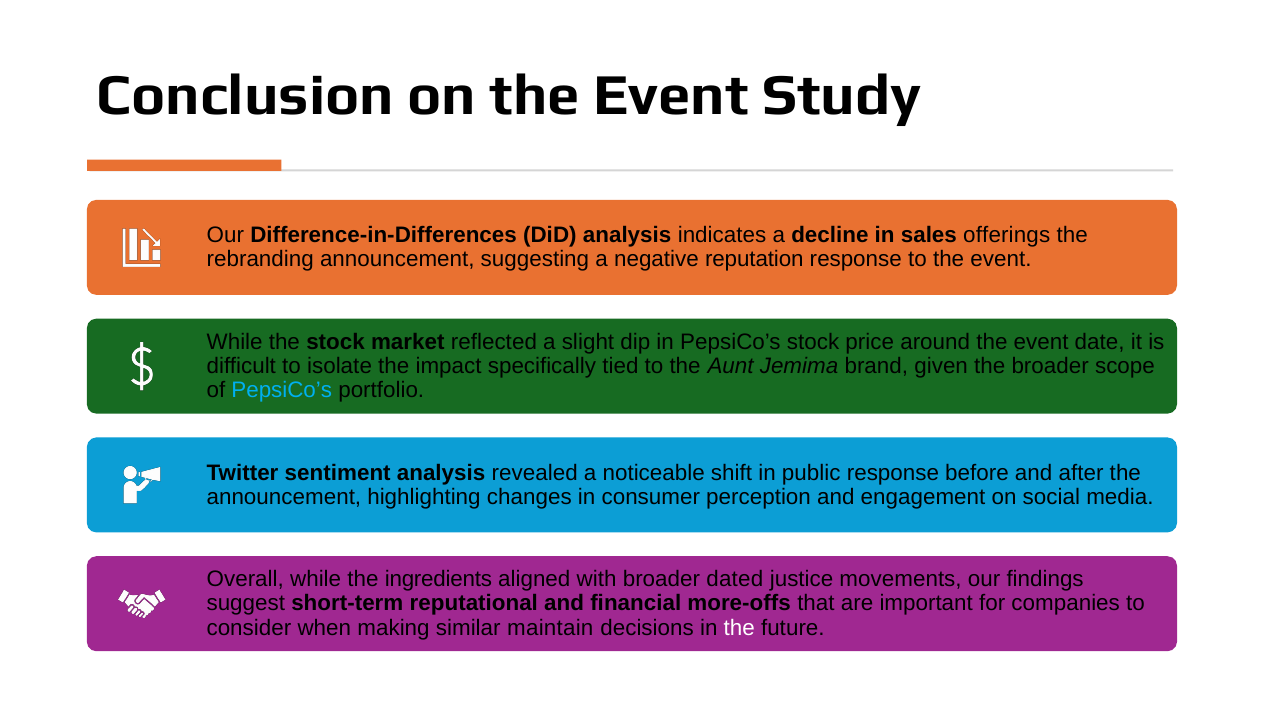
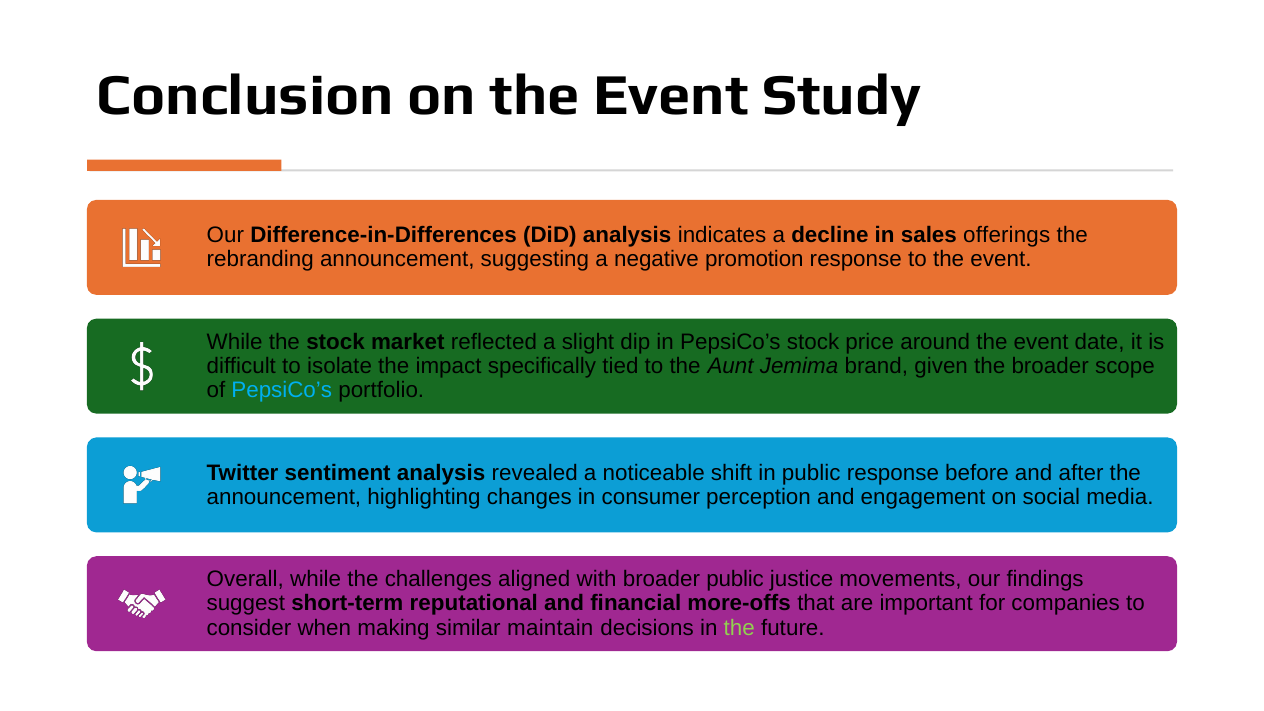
reputation: reputation -> promotion
ingredients: ingredients -> challenges
broader dated: dated -> public
the at (739, 628) colour: white -> light green
